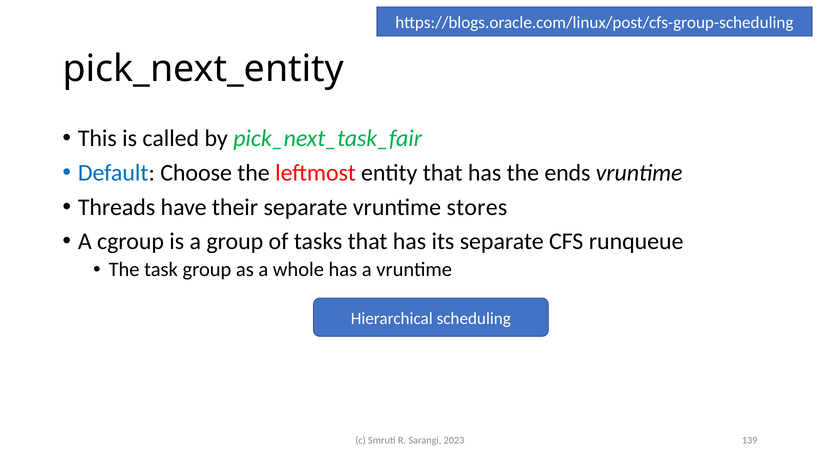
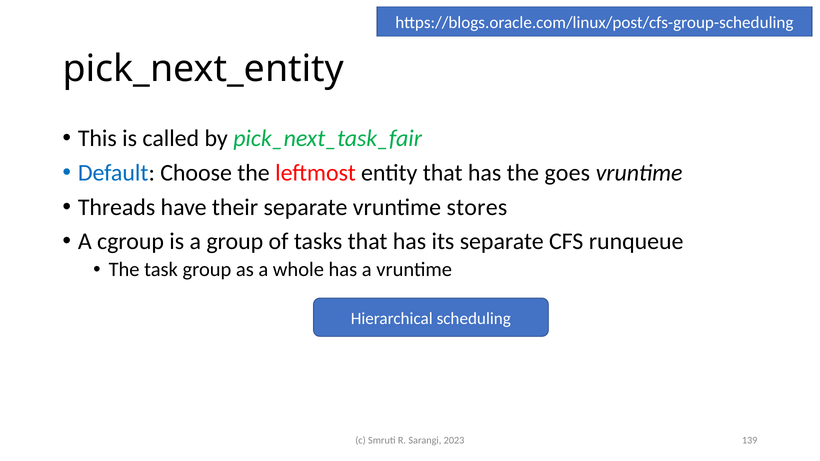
ends: ends -> goes
